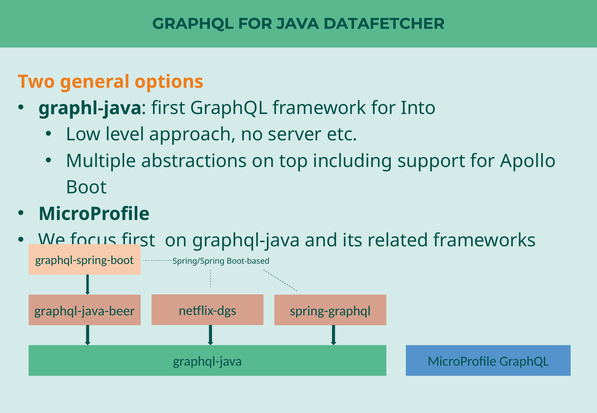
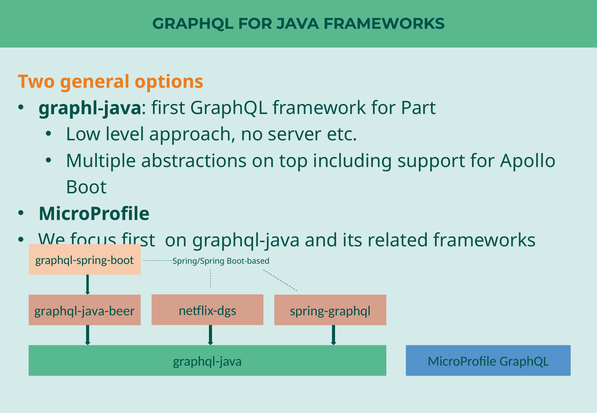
JAVA DATAFETCHER: DATAFETCHER -> FRAMEWORKS
Into: Into -> Part
